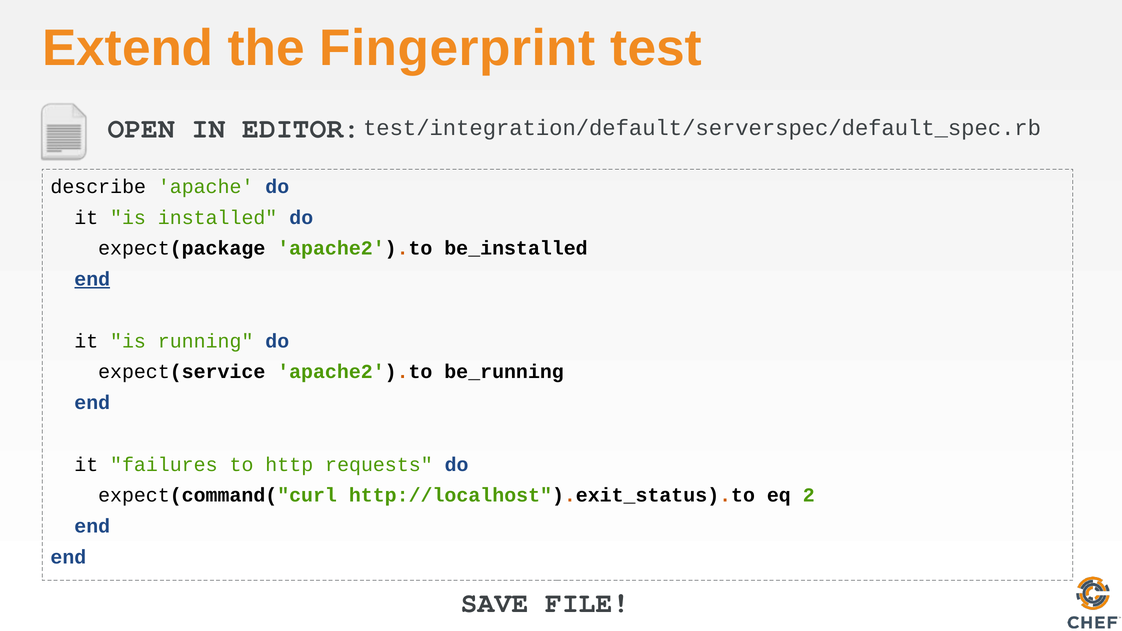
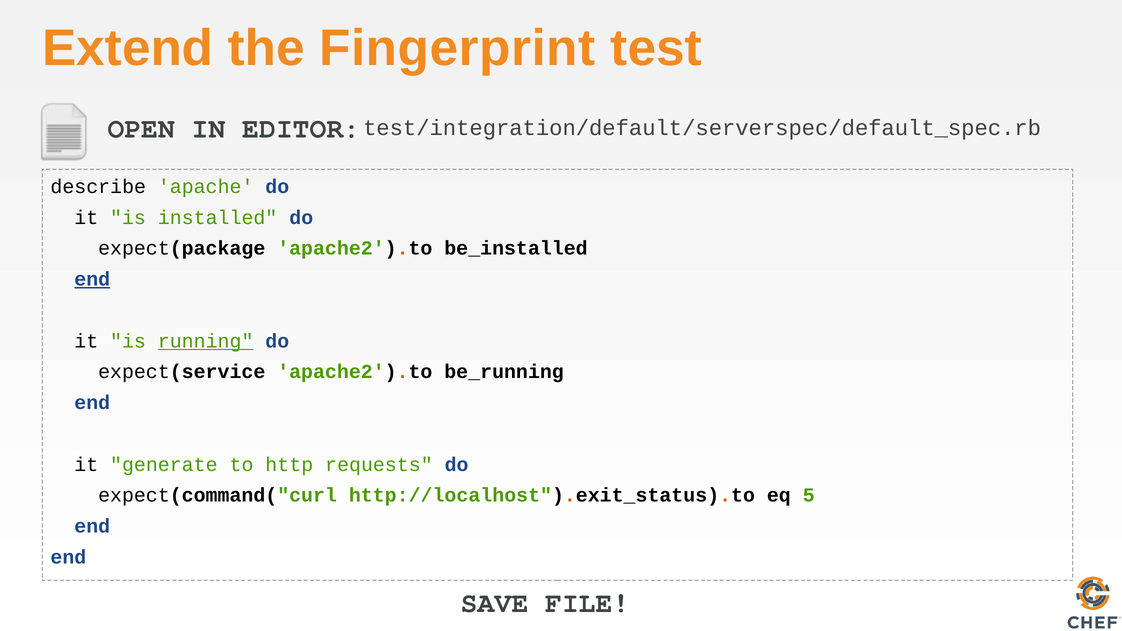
running underline: none -> present
failures: failures -> generate
2: 2 -> 5
